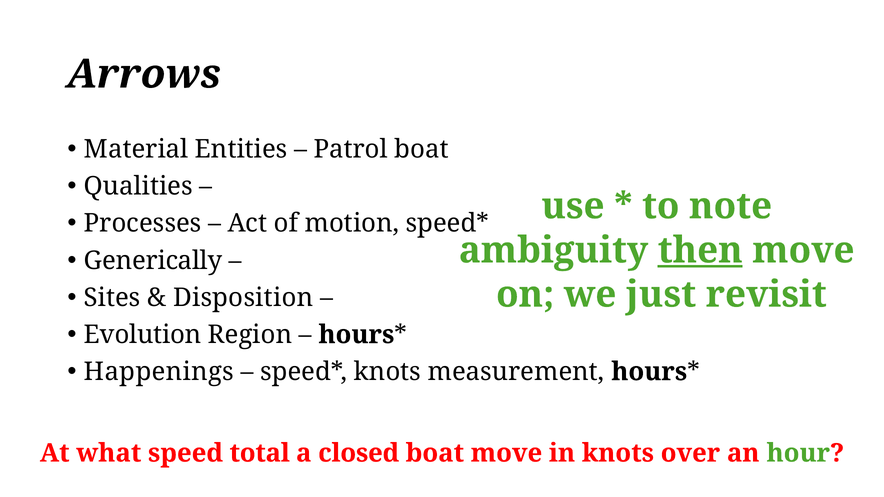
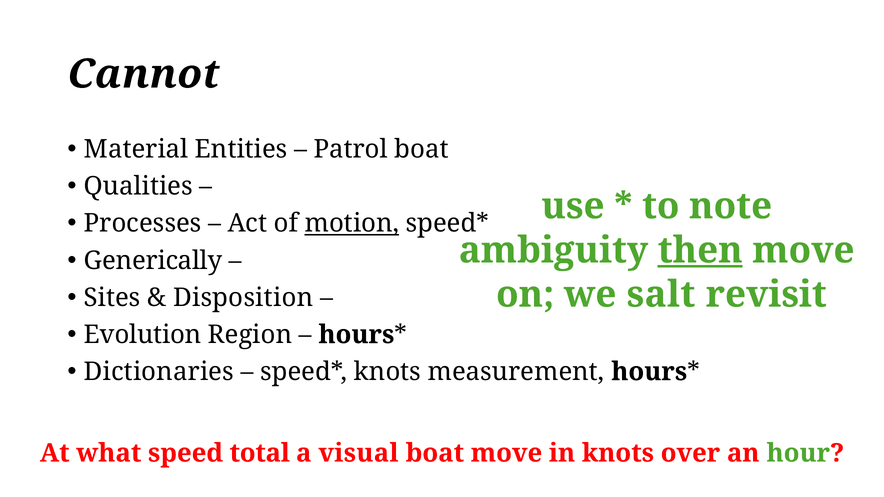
Arrows: Arrows -> Cannot
motion underline: none -> present
just: just -> salt
Happenings: Happenings -> Dictionaries
closed: closed -> visual
